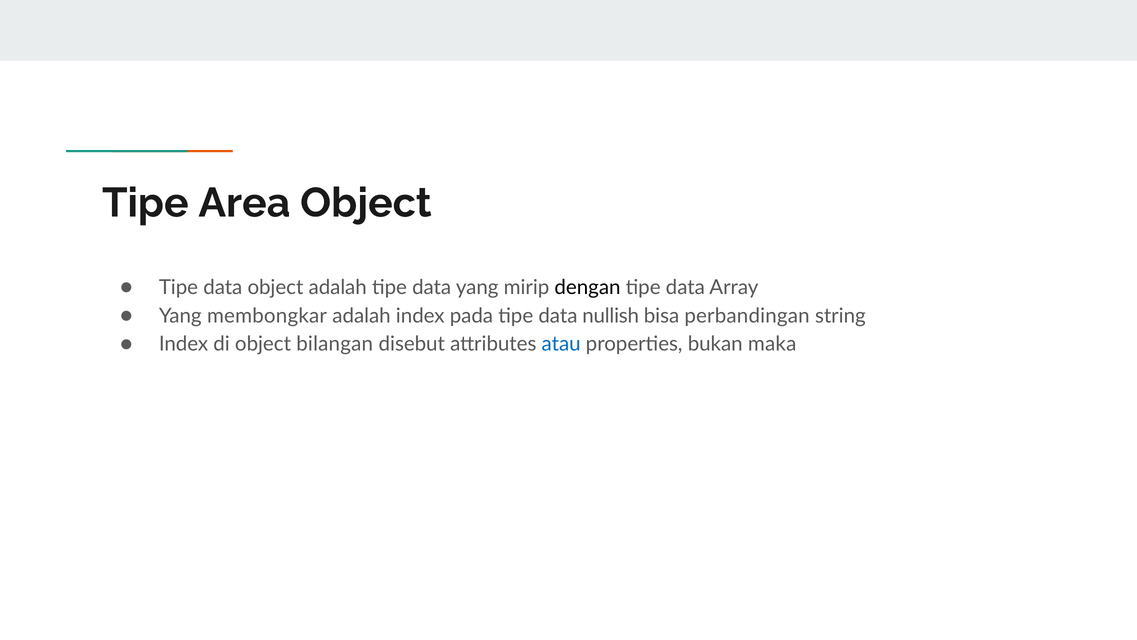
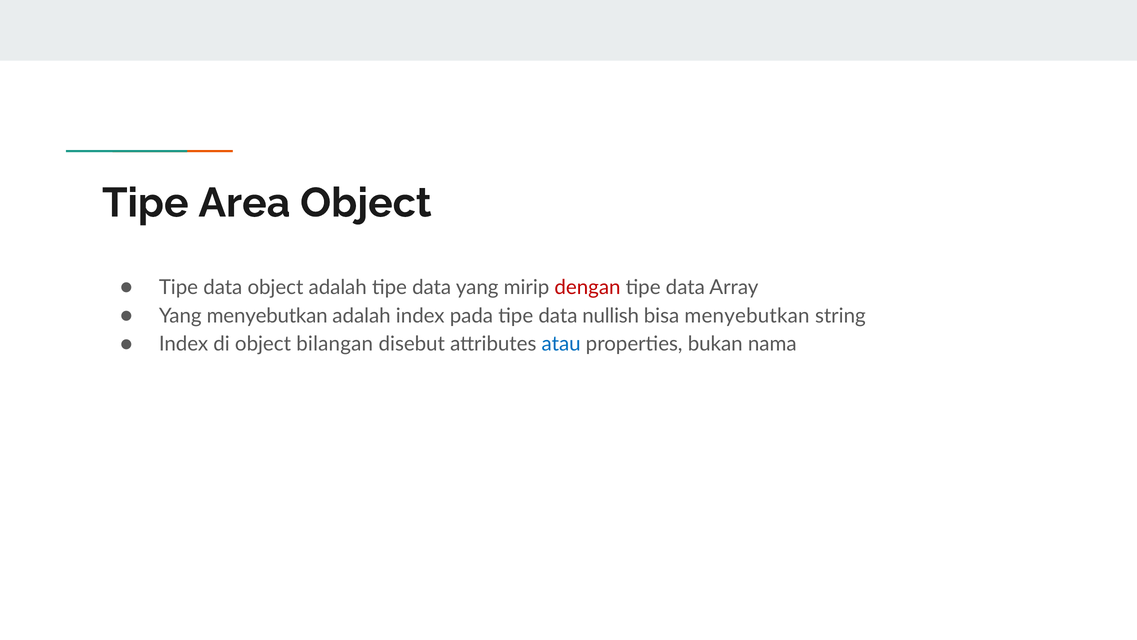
dengan colour: black -> red
Yang membongkar: membongkar -> menyebutkan
bisa perbandingan: perbandingan -> menyebutkan
maka: maka -> nama
